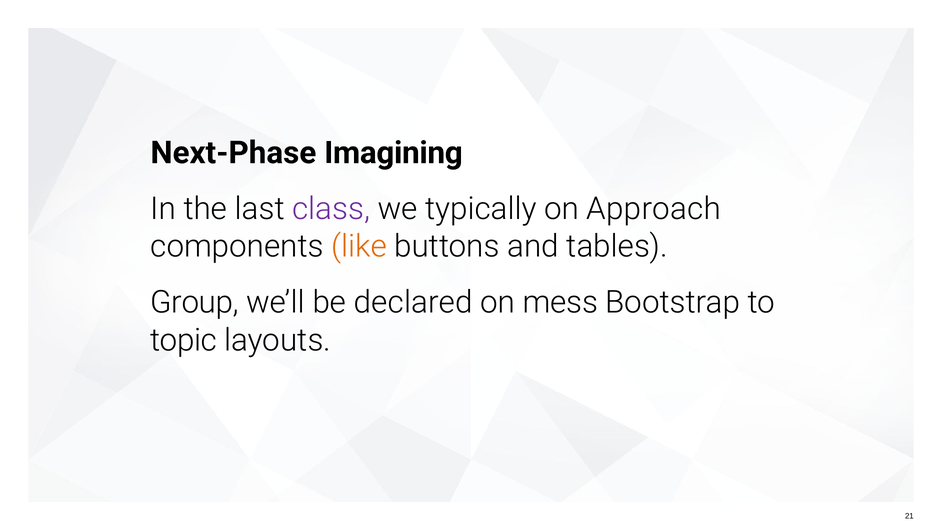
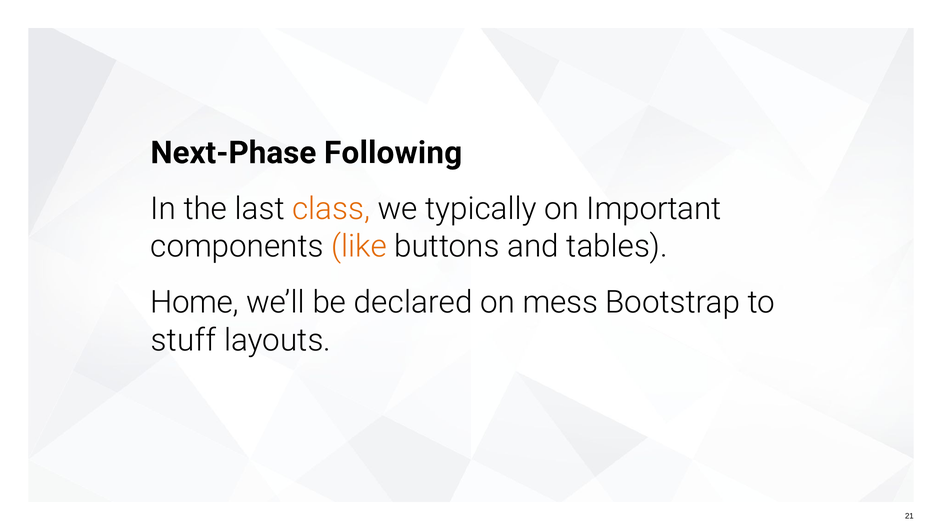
Imagining: Imagining -> Following
class colour: purple -> orange
Approach: Approach -> Important
Group: Group -> Home
topic: topic -> stuff
